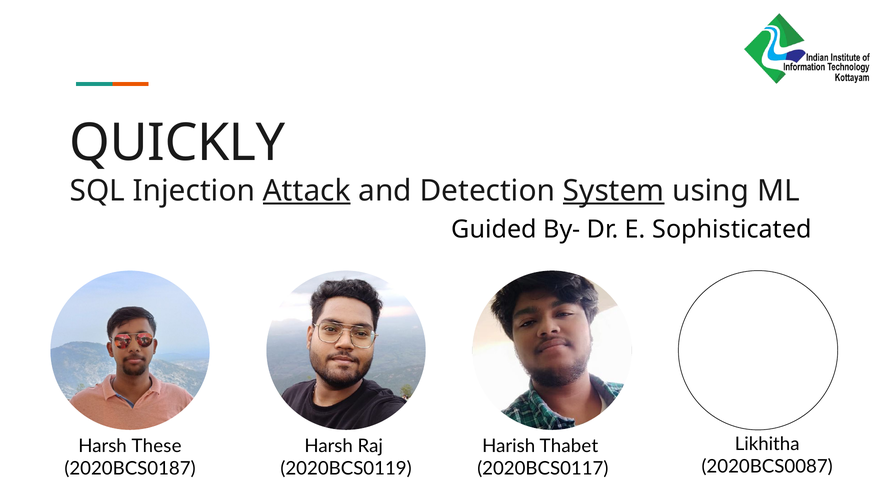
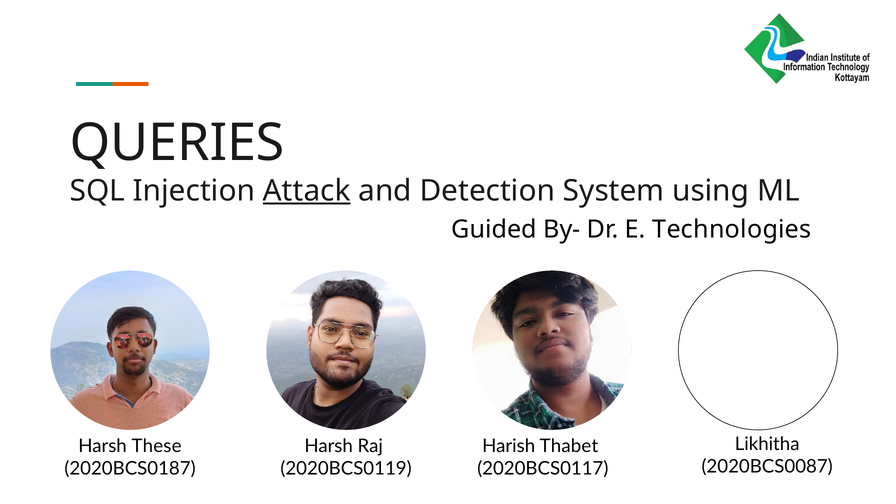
QUICKLY: QUICKLY -> QUERIES
System underline: present -> none
Sophisticated: Sophisticated -> Technologies
